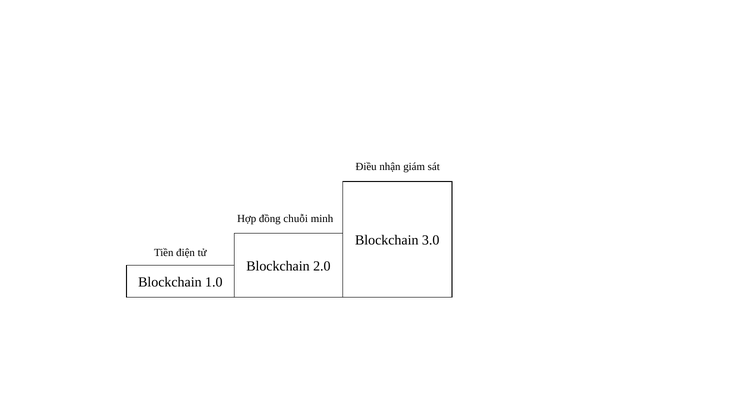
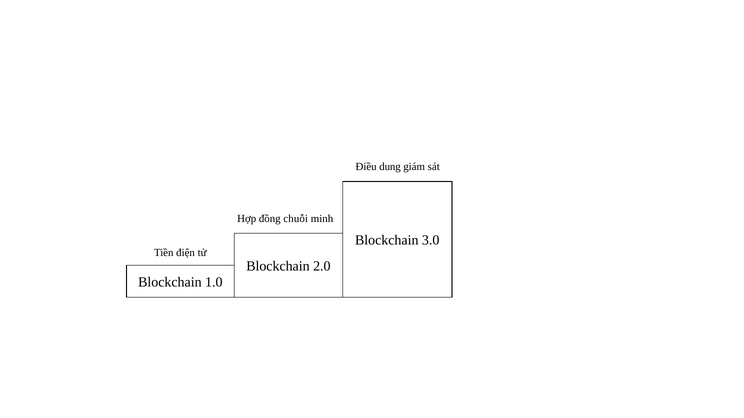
nhận: nhận -> dung
